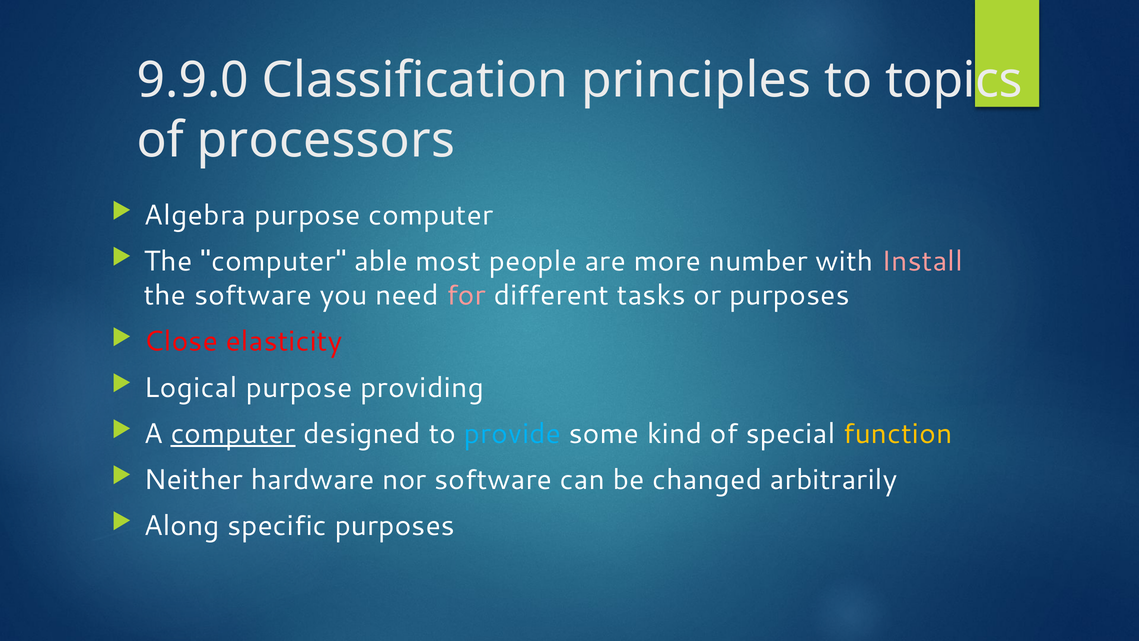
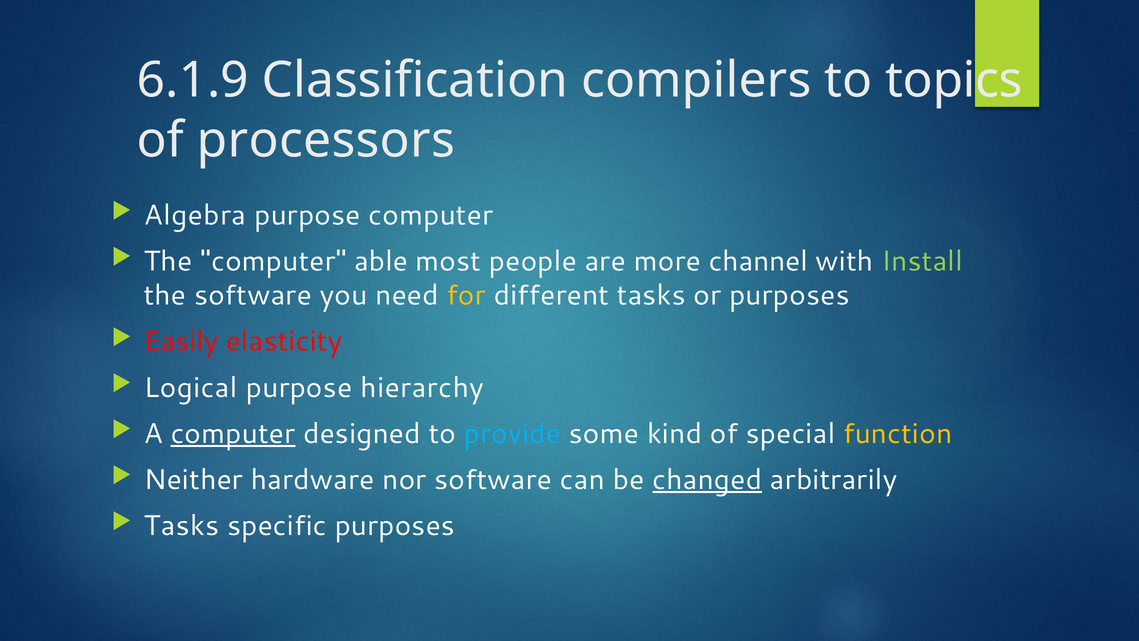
9.9.0: 9.9.0 -> 6.1.9
principles: principles -> compilers
number: number -> channel
Install colour: pink -> light green
for colour: pink -> yellow
Close: Close -> Easily
providing: providing -> hierarchy
changed underline: none -> present
Along at (182, 526): Along -> Tasks
